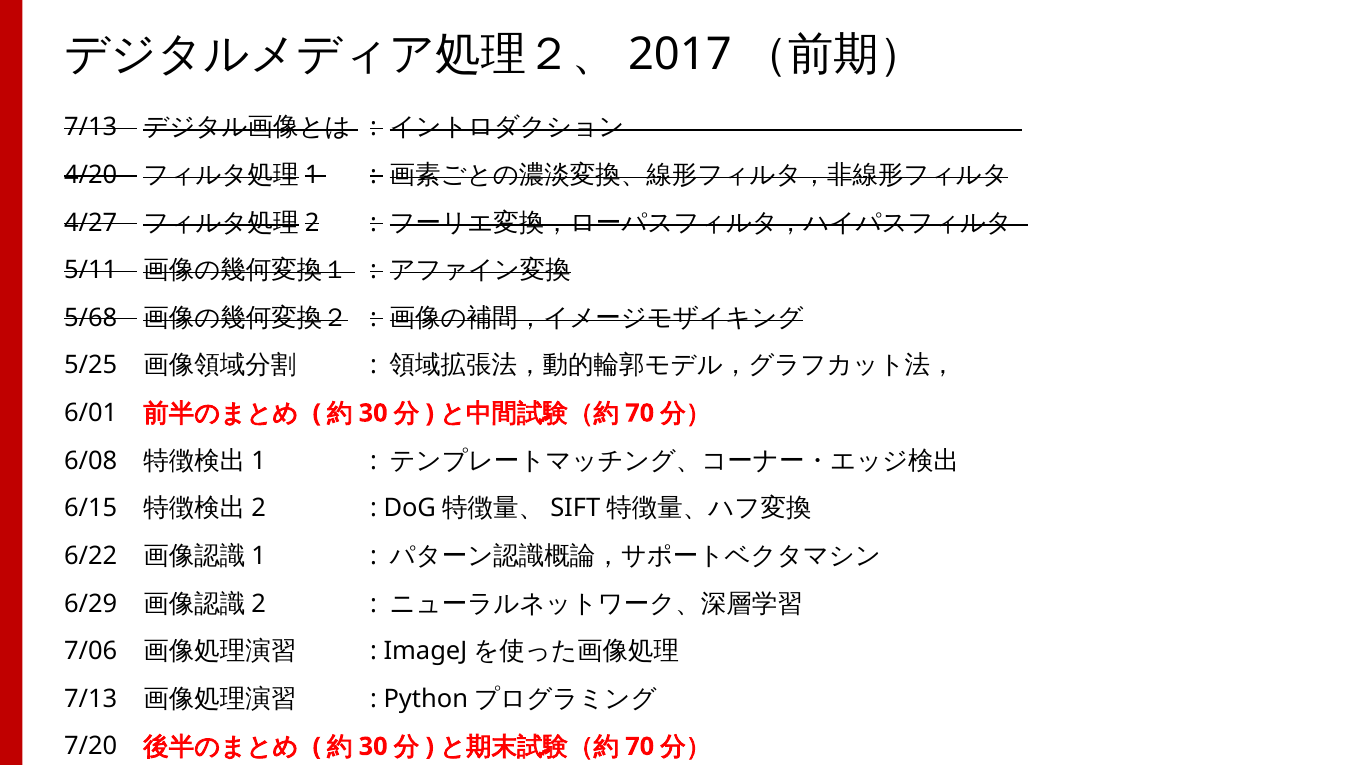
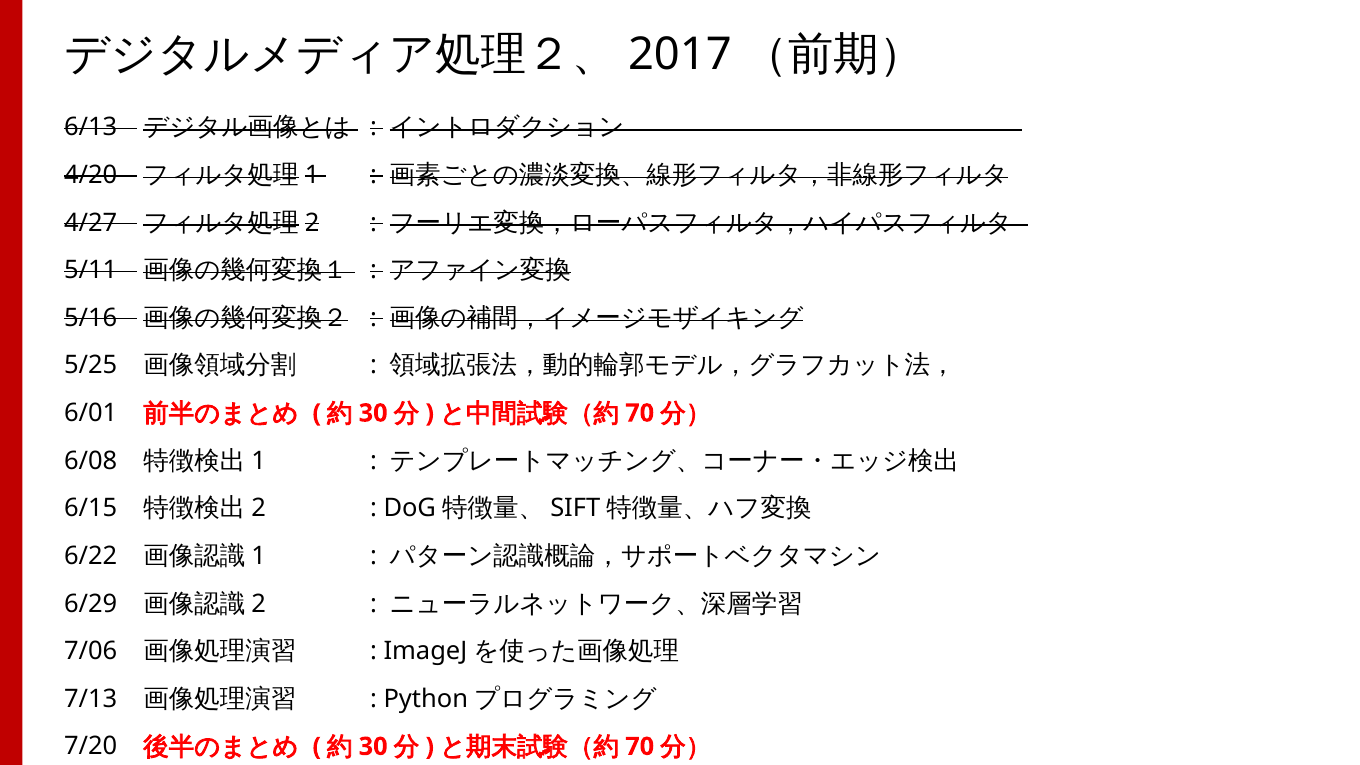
7/13 at (91, 127): 7/13 -> 6/13
5/68: 5/68 -> 5/16
